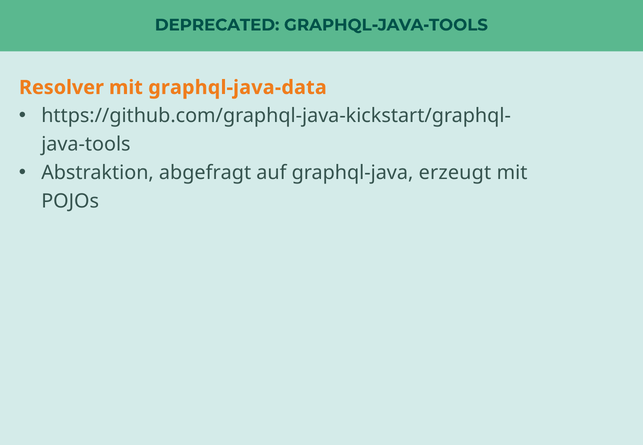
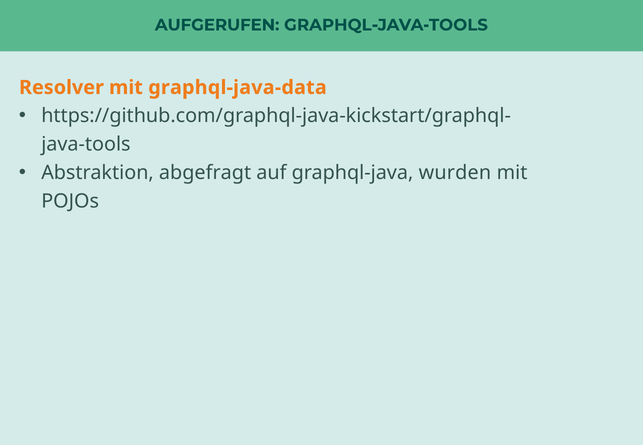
DEPRECATED: DEPRECATED -> AUFGERUFEN
erzeugt: erzeugt -> wurden
